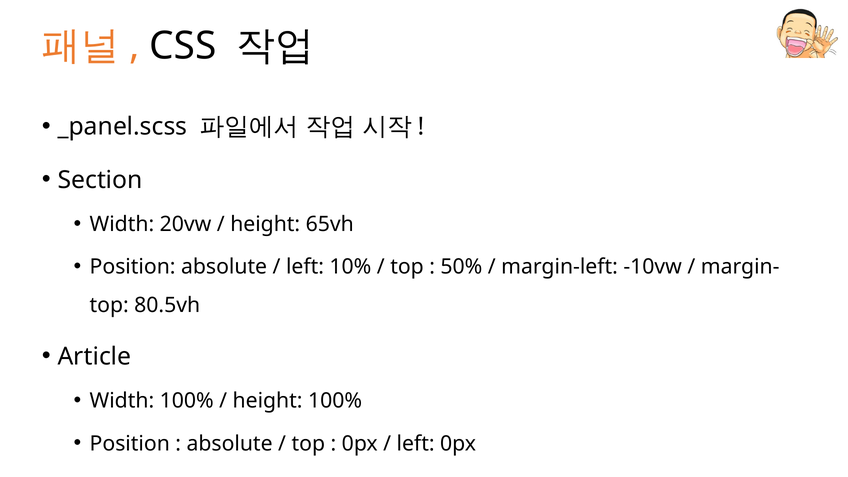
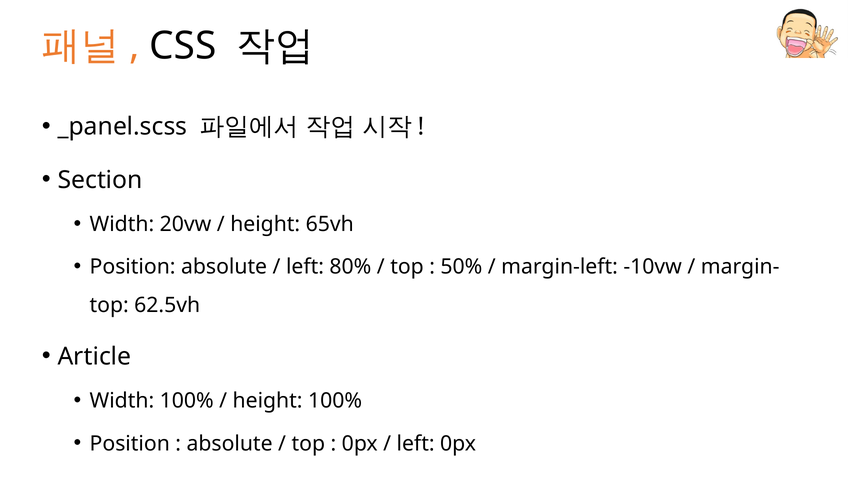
10%: 10% -> 80%
80.5vh: 80.5vh -> 62.5vh
